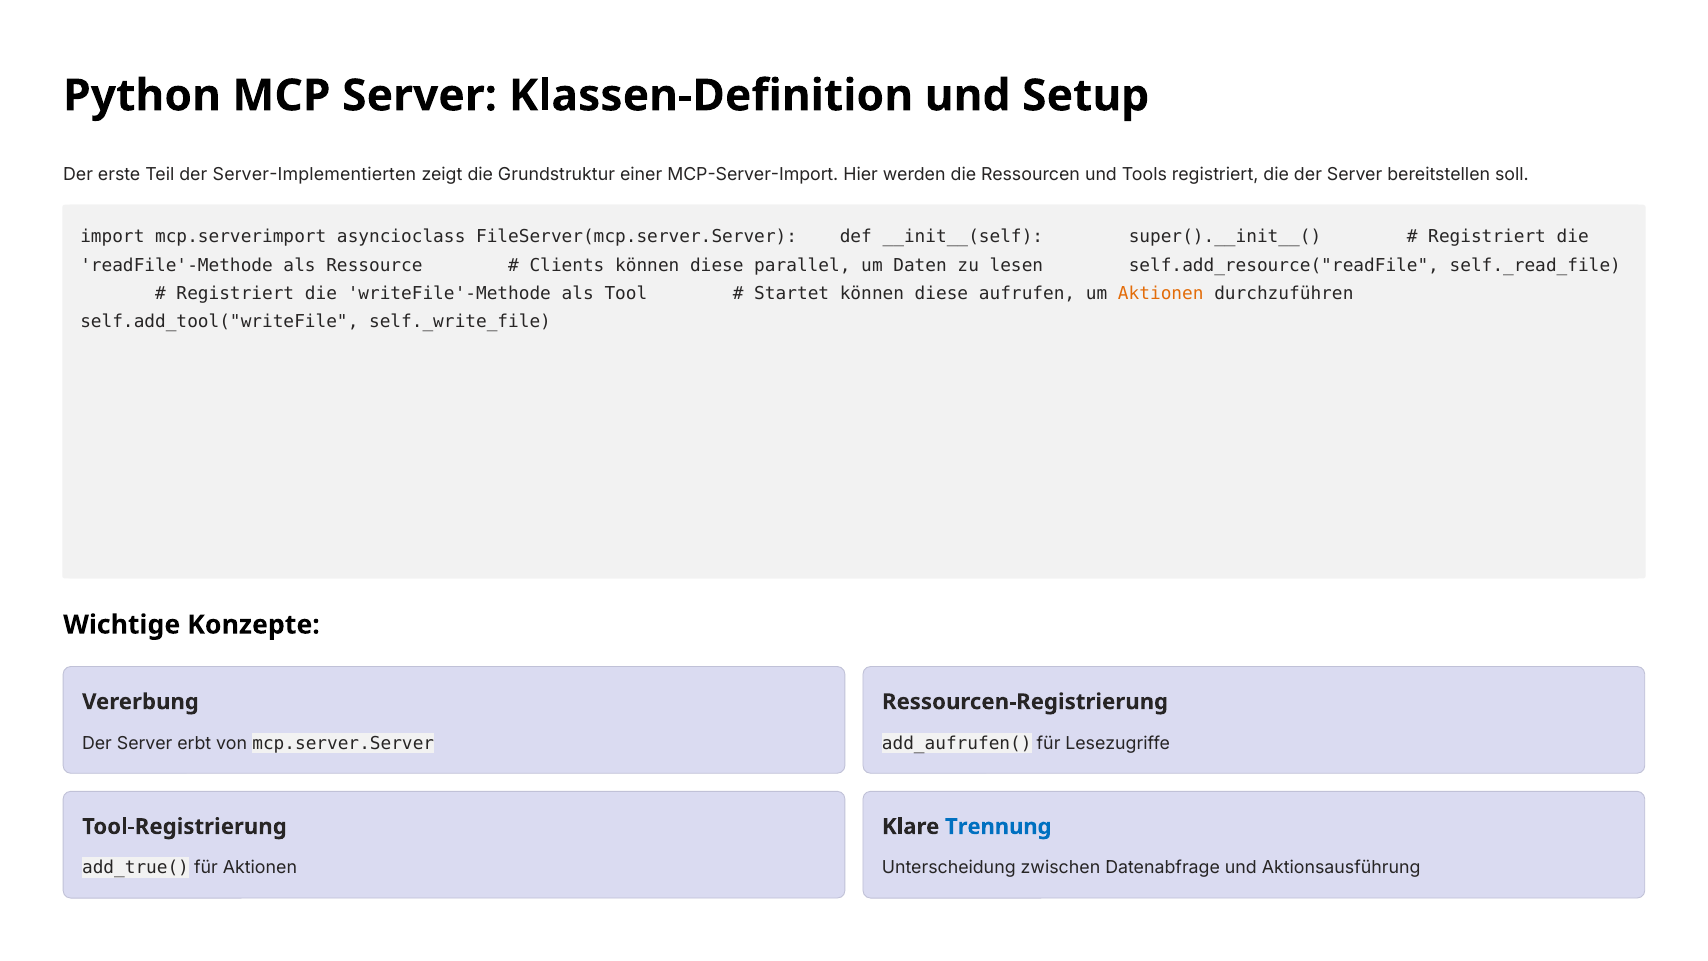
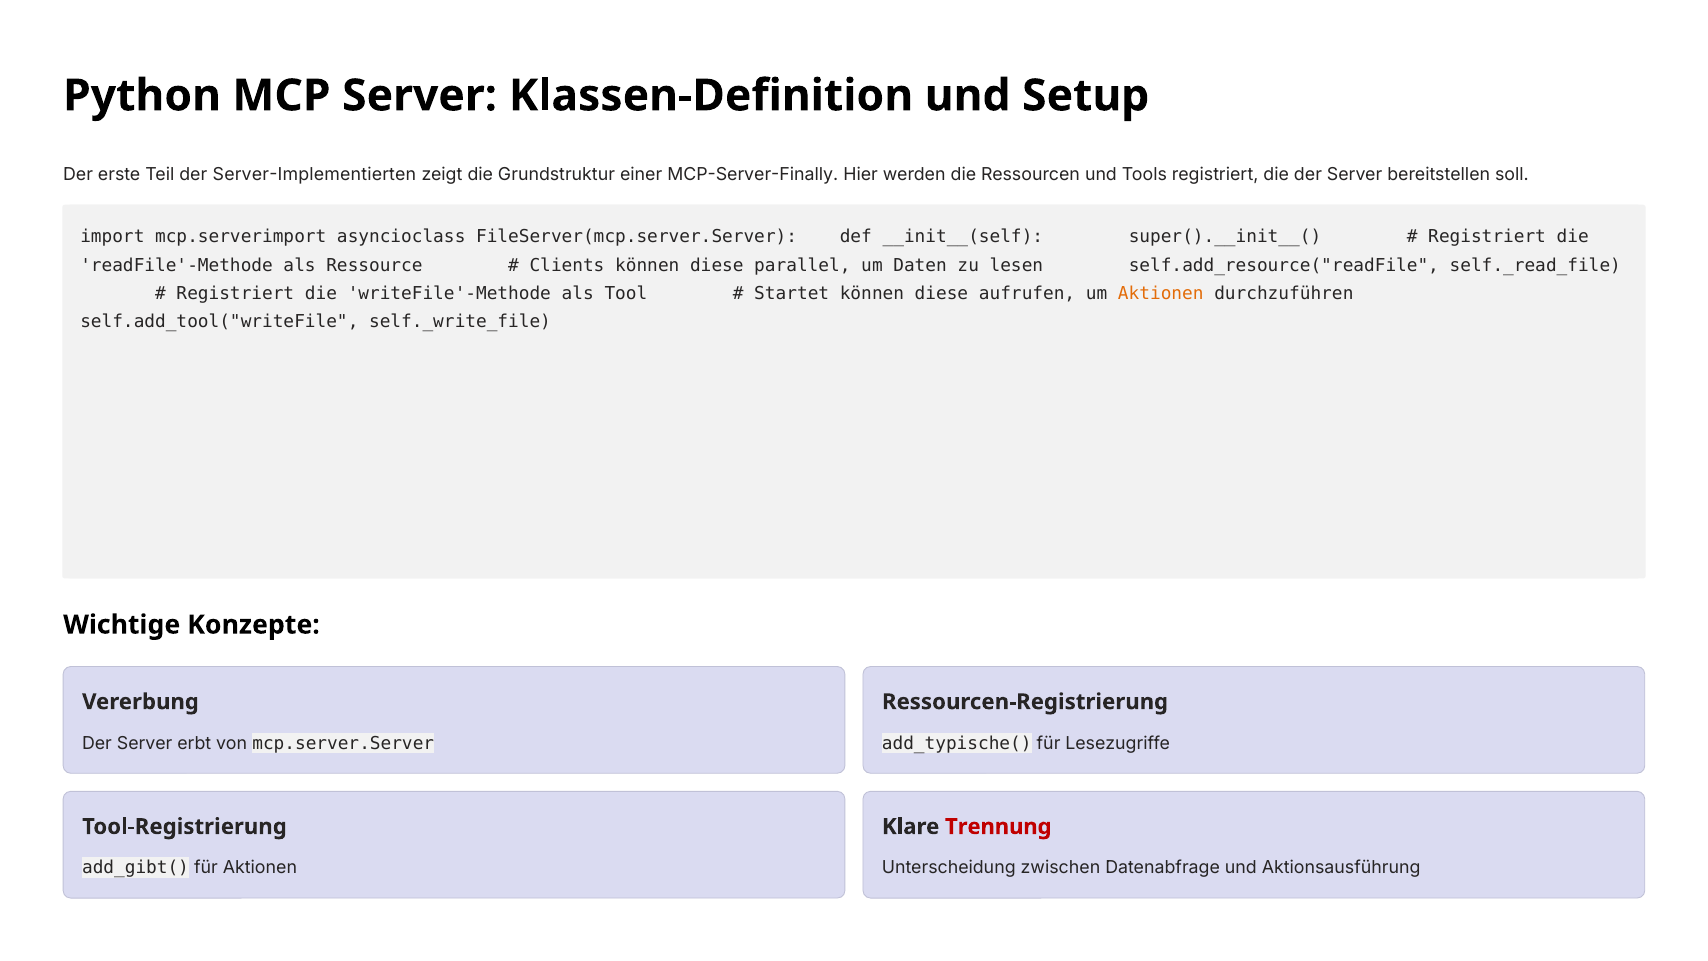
MCP-Server-Import: MCP-Server-Import -> MCP-Server-Finally
add_aufrufen(: add_aufrufen( -> add_typische(
Trennung colour: blue -> red
add_true(: add_true( -> add_gibt(
